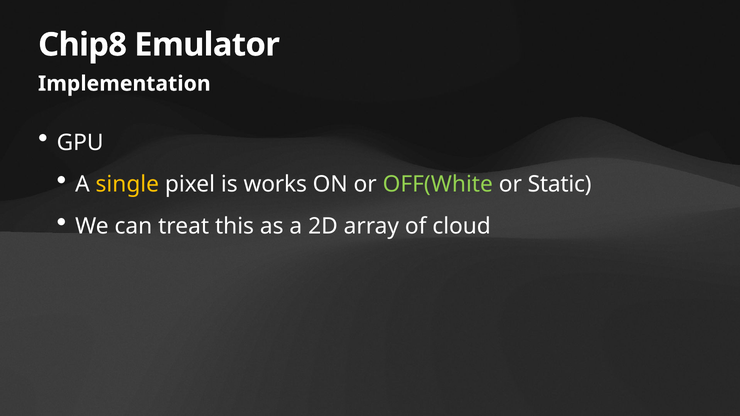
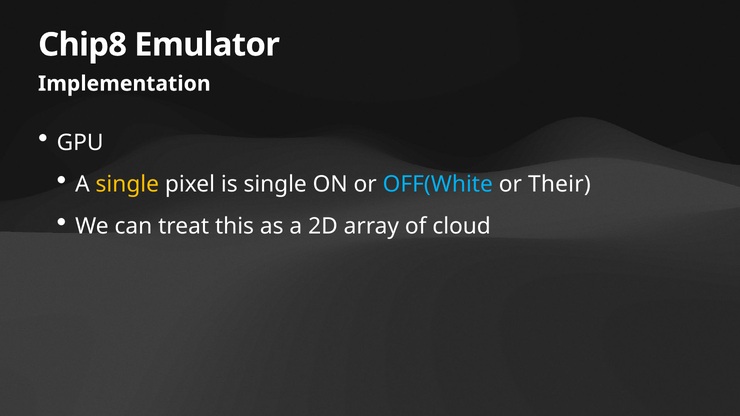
is works: works -> single
OFF(White colour: light green -> light blue
Static: Static -> Their
